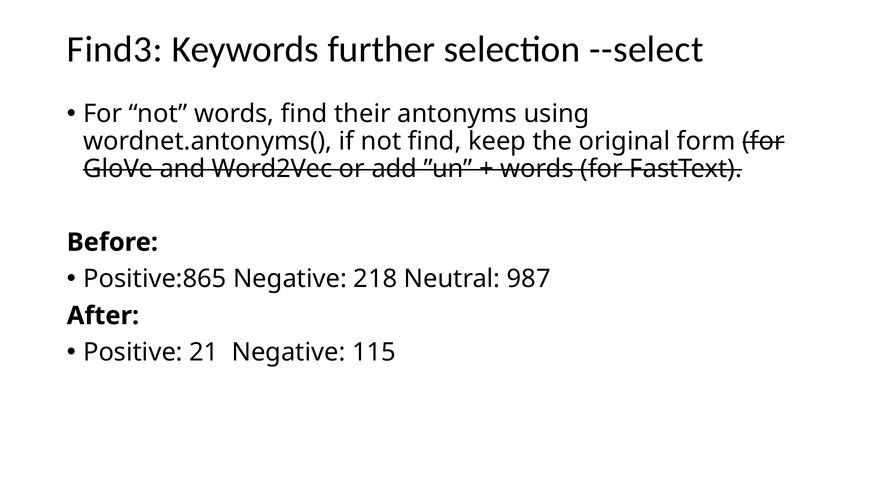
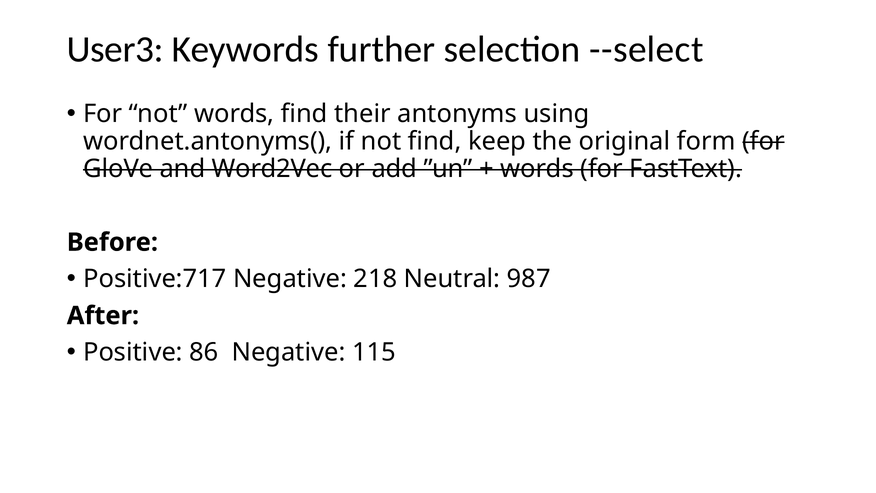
Find3: Find3 -> User3
Positive:865: Positive:865 -> Positive:717
21: 21 -> 86
